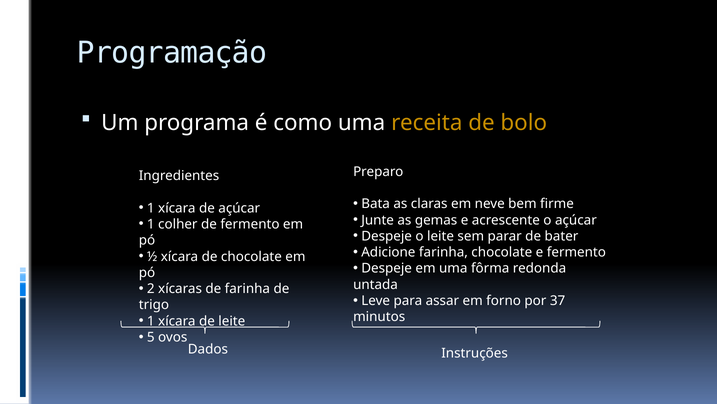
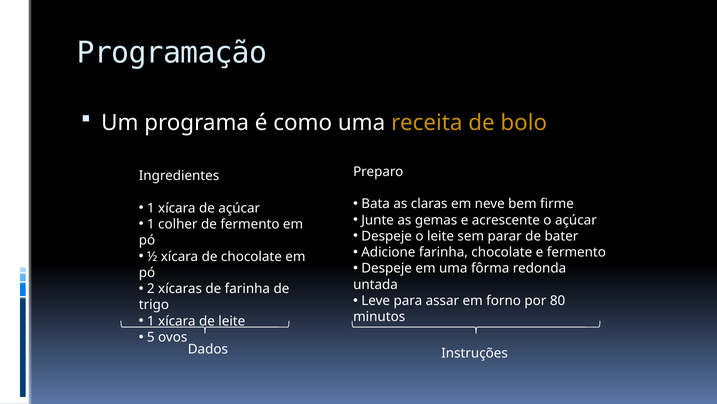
37: 37 -> 80
